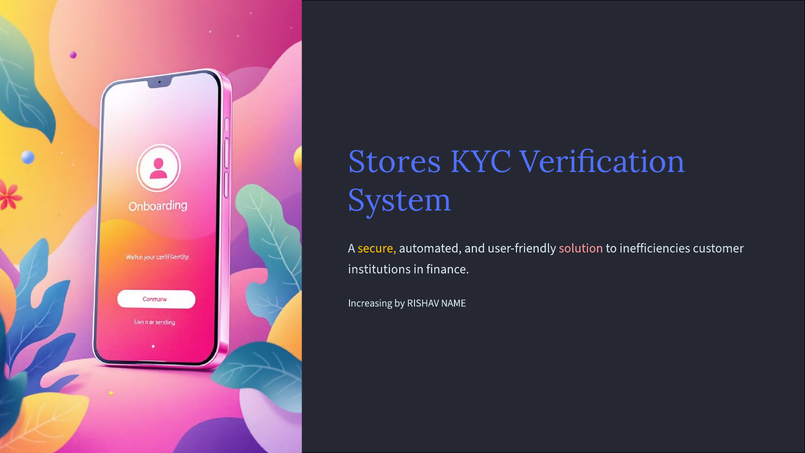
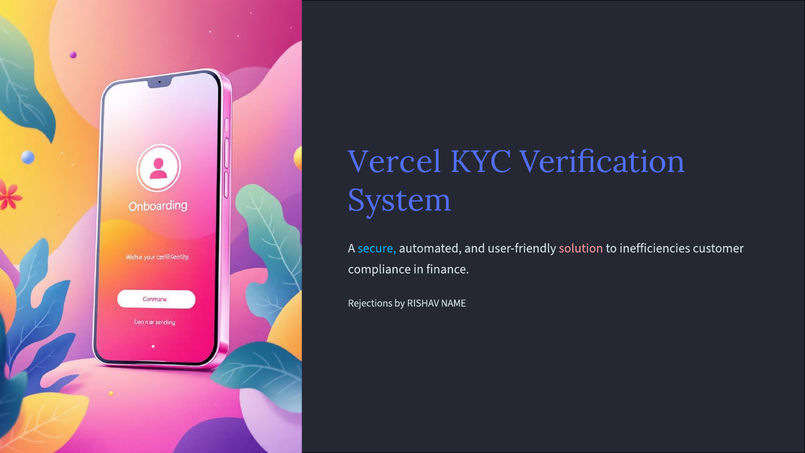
Stores: Stores -> Vercel
secure colour: yellow -> light blue
institutions: institutions -> compliance
Increasing: Increasing -> Rejections
